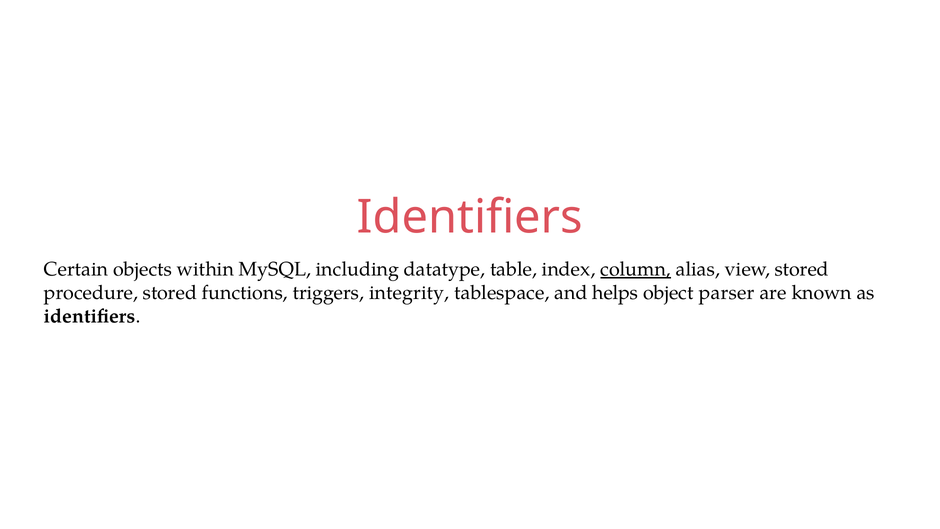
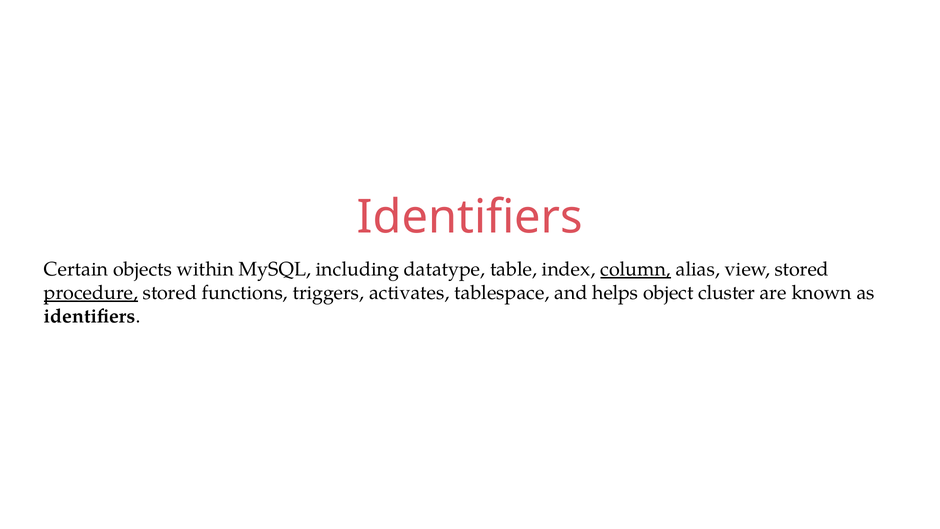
procedure underline: none -> present
integrity: integrity -> activates
parser: parser -> cluster
